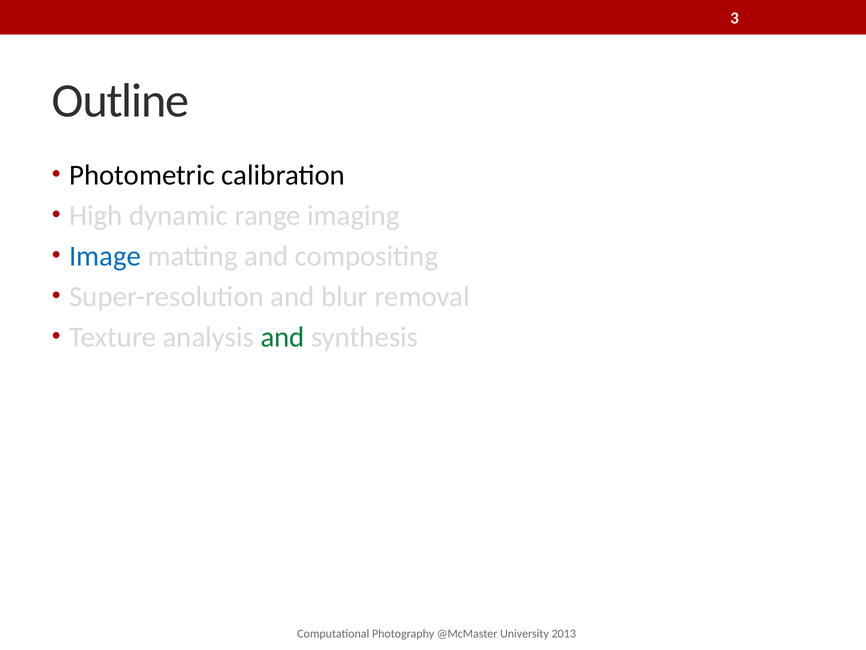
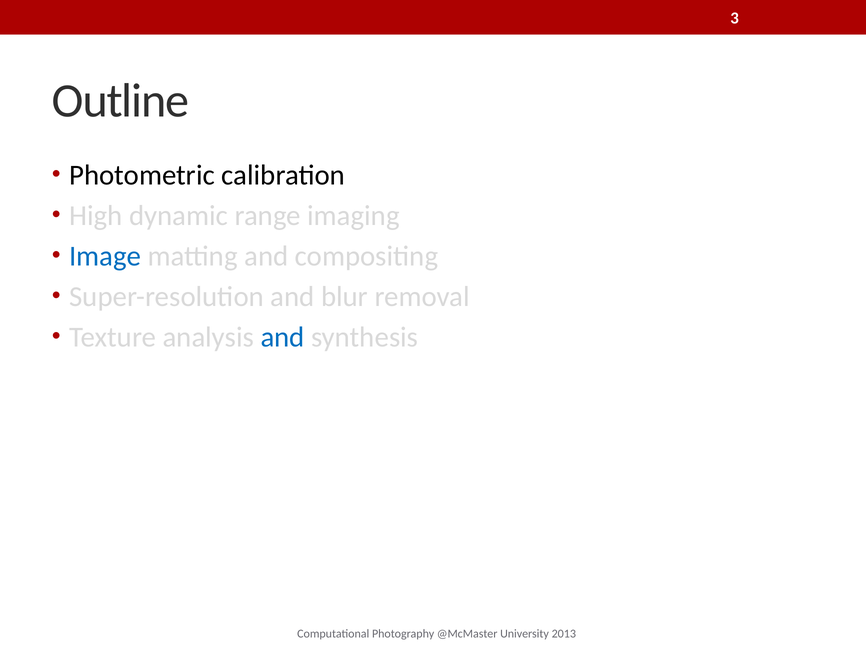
and at (283, 337) colour: green -> blue
